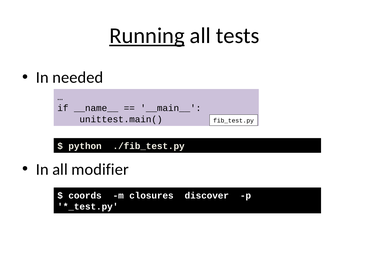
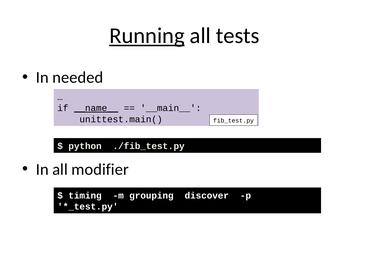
__name__ underline: none -> present
coords: coords -> timing
closures: closures -> grouping
